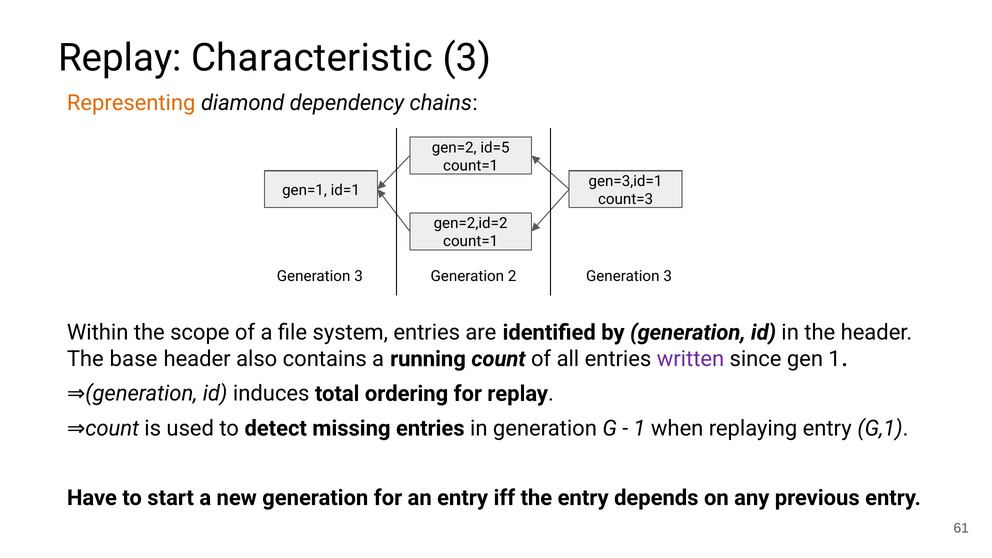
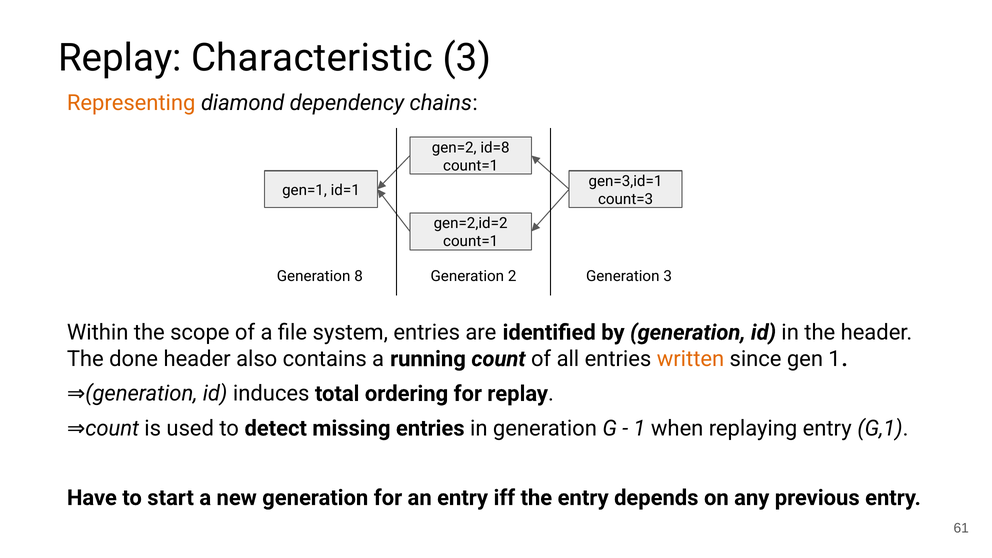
id=5: id=5 -> id=8
3 at (359, 276): 3 -> 8
base: base -> done
written colour: purple -> orange
